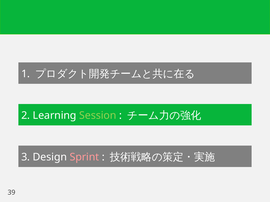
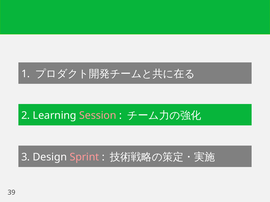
Session colour: light green -> pink
